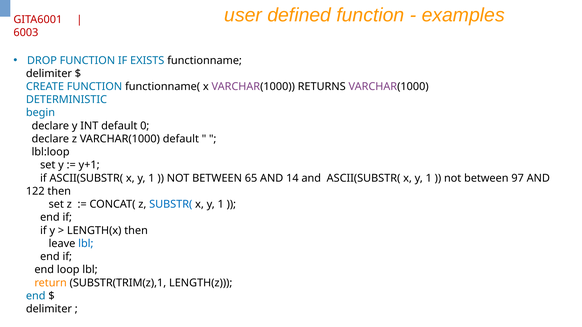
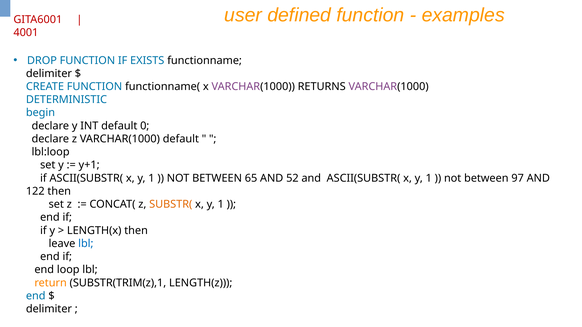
6003: 6003 -> 4001
14: 14 -> 52
SUBSTR( colour: blue -> orange
